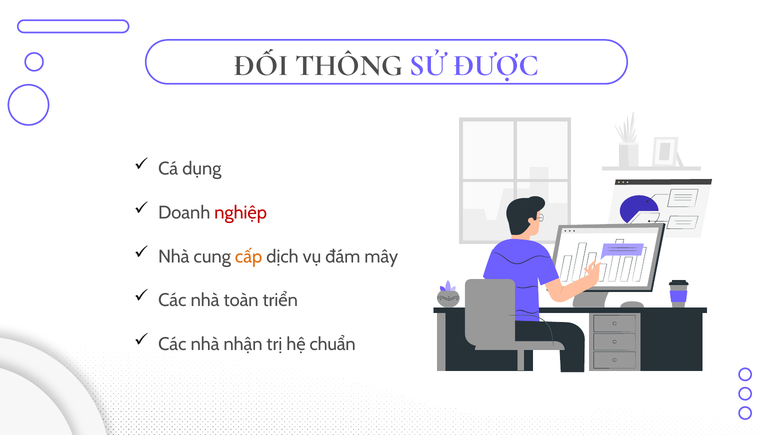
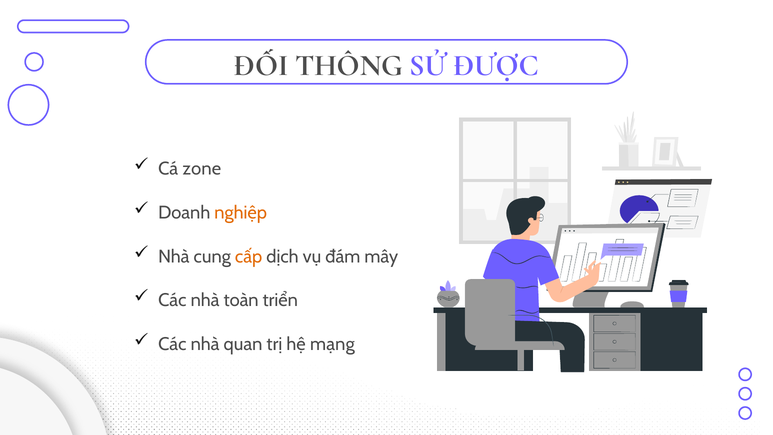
dụng: dụng -> zone
nghiệp colour: red -> orange
nhận: nhận -> quan
chuẩn: chuẩn -> mạng
